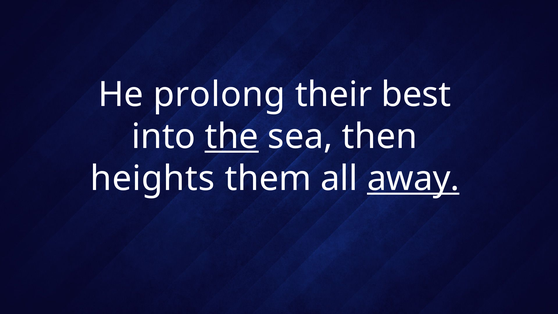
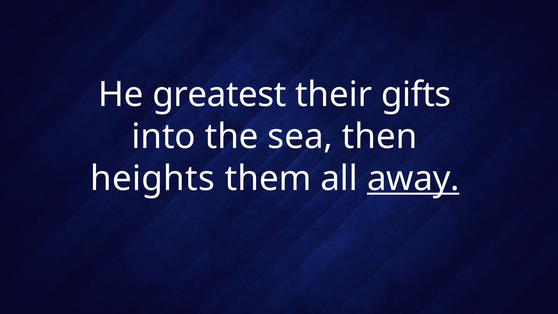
prolong: prolong -> greatest
best: best -> gifts
the underline: present -> none
